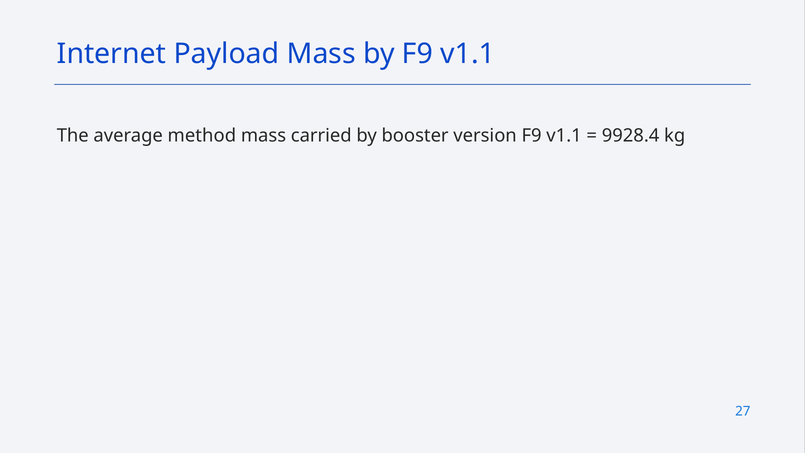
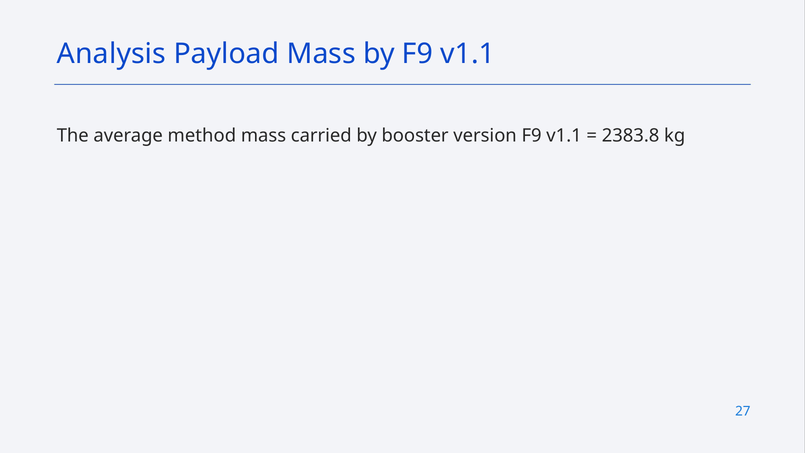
Internet: Internet -> Analysis
9928.4: 9928.4 -> 2383.8
